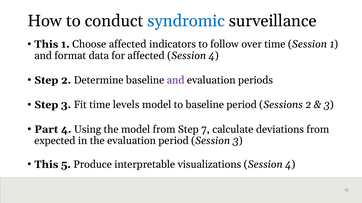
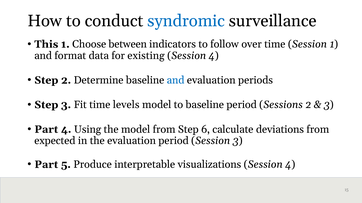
Choose affected: affected -> between
for affected: affected -> existing
and at (176, 80) colour: purple -> blue
7: 7 -> 6
This at (46, 165): This -> Part
